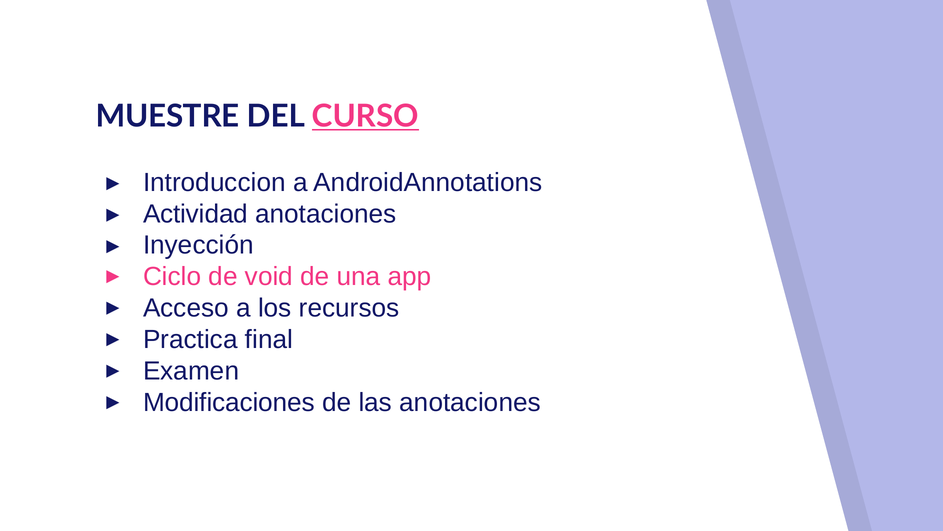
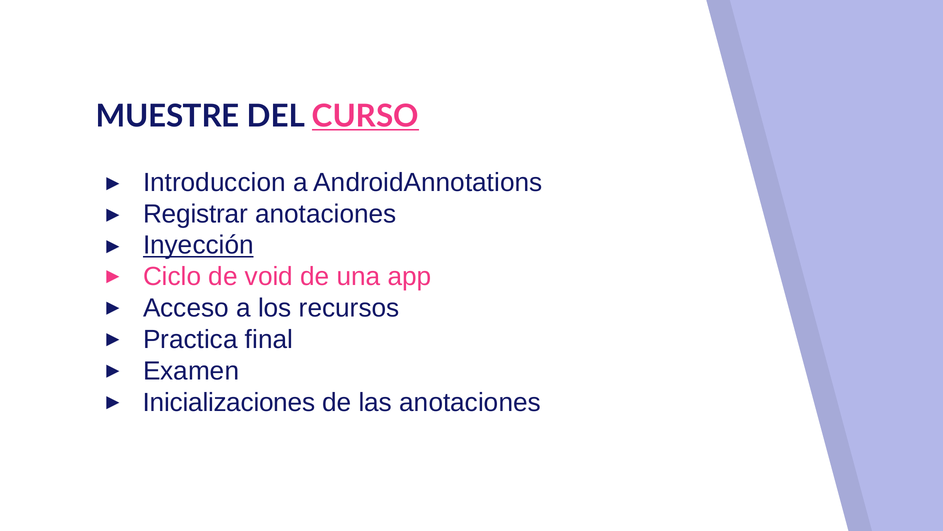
Actividad: Actividad -> Registrar
Inyección underline: none -> present
Modificaciones: Modificaciones -> Inicializaciones
